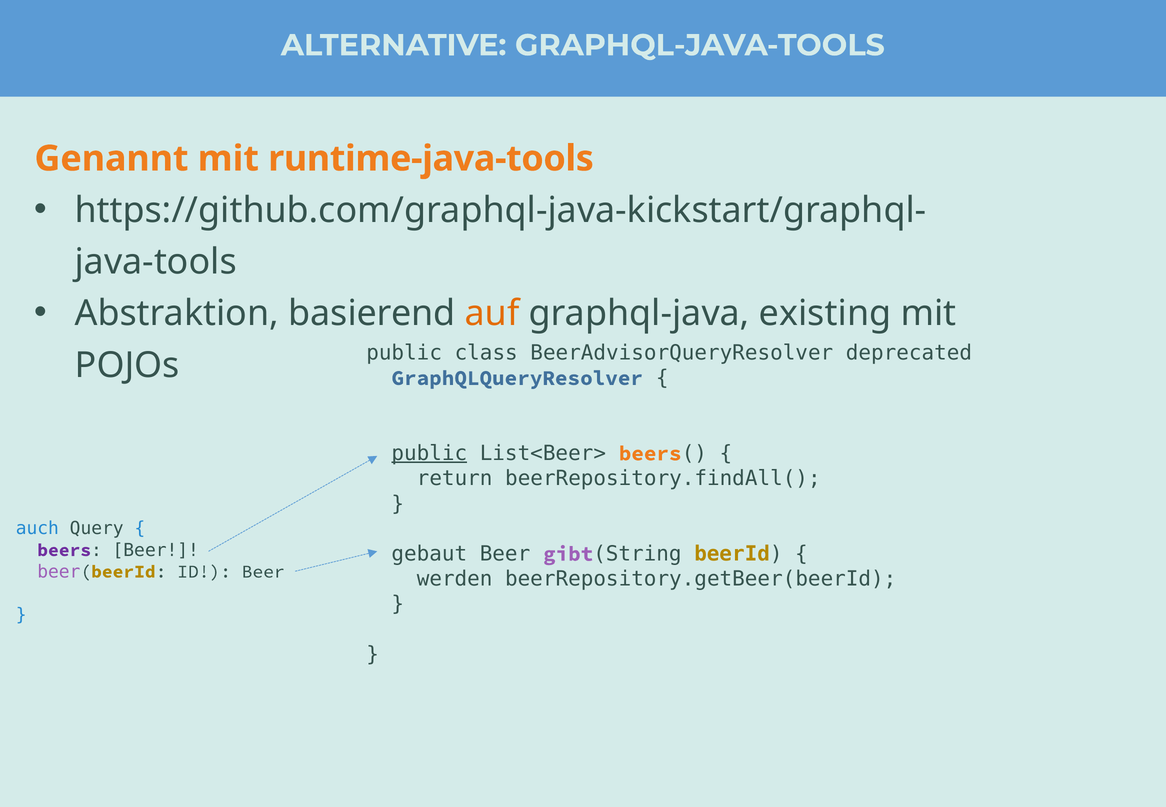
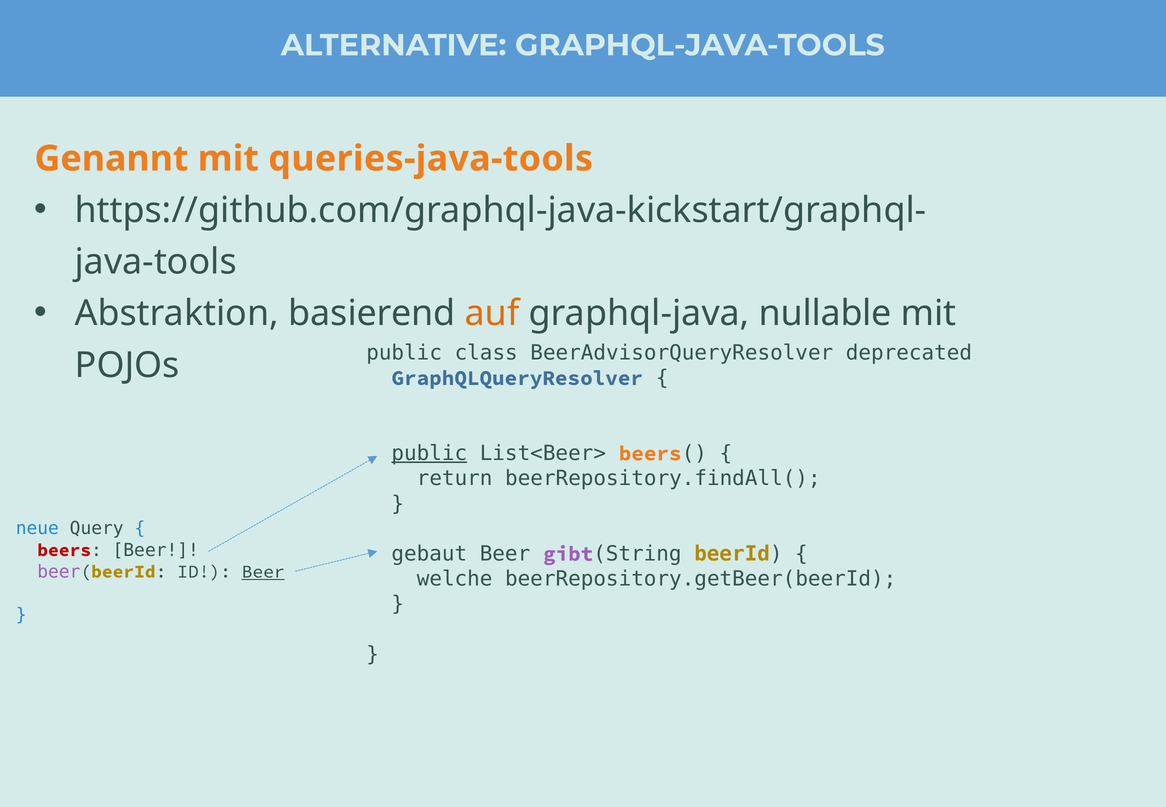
runtime-java-tools: runtime-java-tools -> queries-java-tools
existing: existing -> nullable
auch: auch -> neue
beers at (64, 550) colour: purple -> red
Beer at (263, 572) underline: none -> present
werden: werden -> welche
